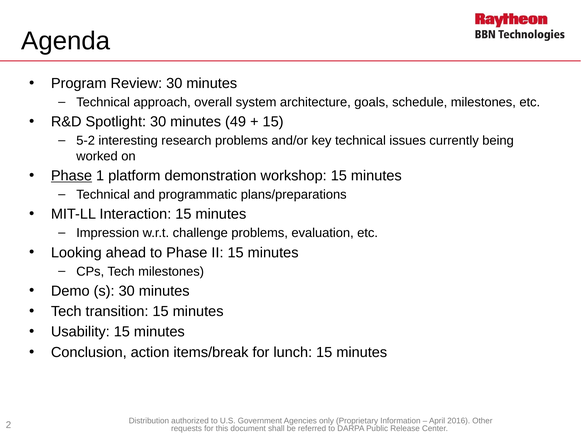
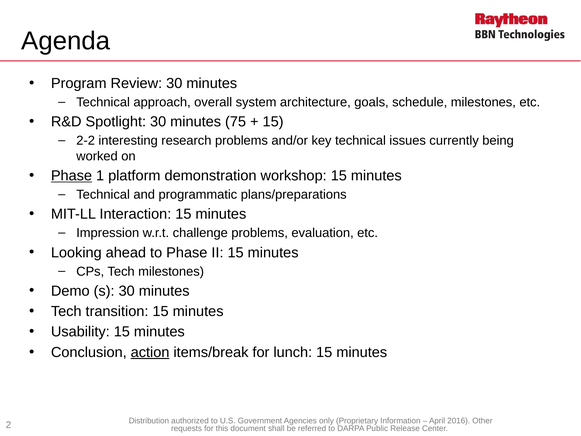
49: 49 -> 75
5-2: 5-2 -> 2-2
action underline: none -> present
